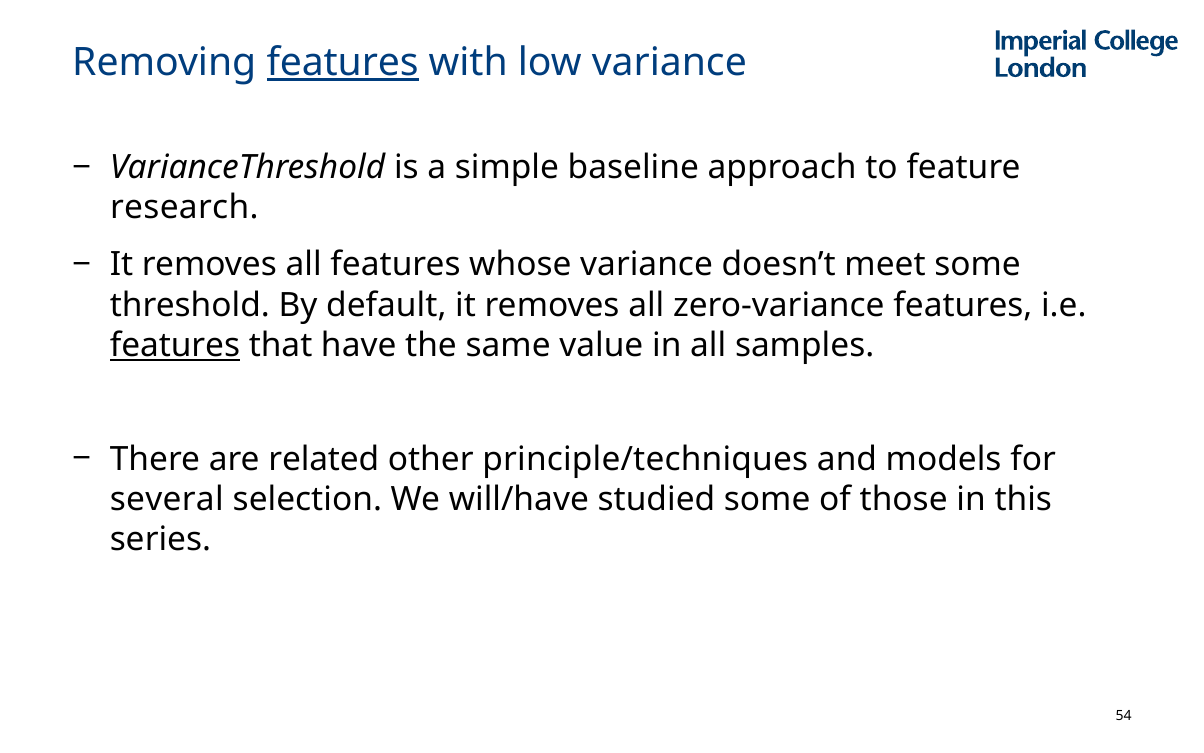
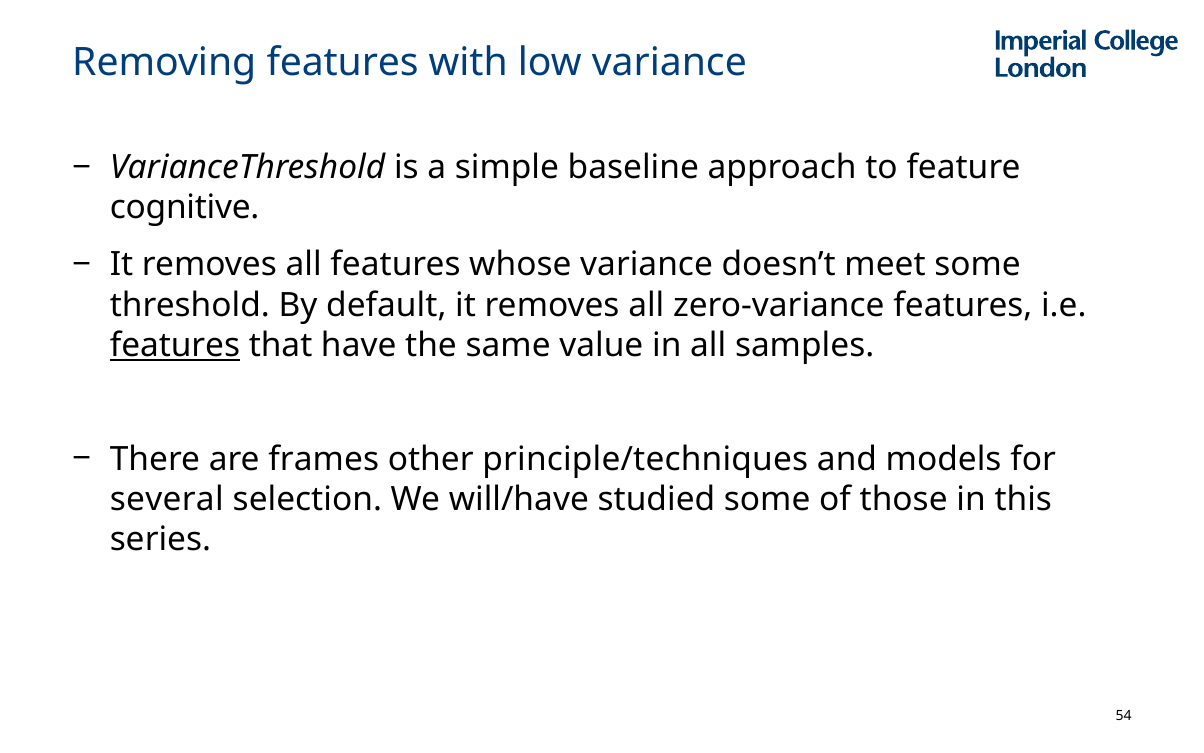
features at (343, 62) underline: present -> none
research: research -> cognitive
related: related -> frames
